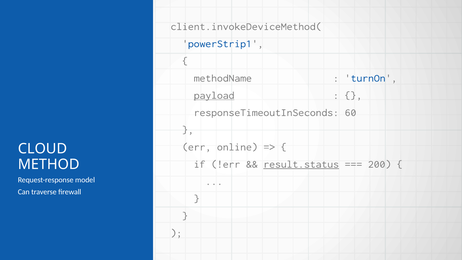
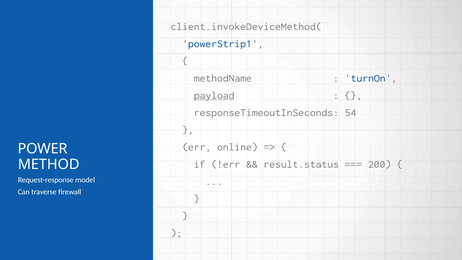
60: 60 -> 54
CLOUD: CLOUD -> POWER
result.status underline: present -> none
